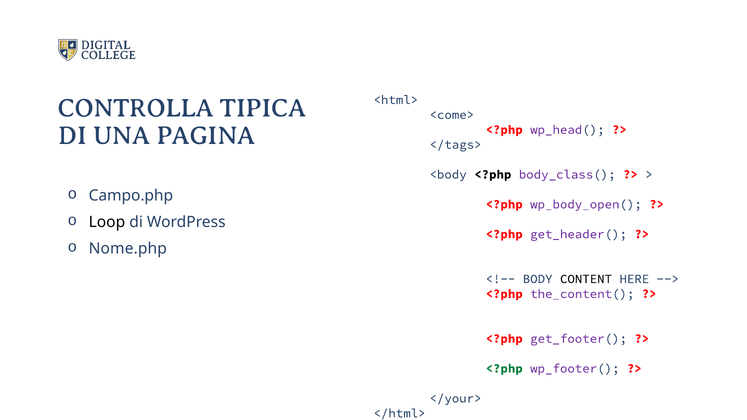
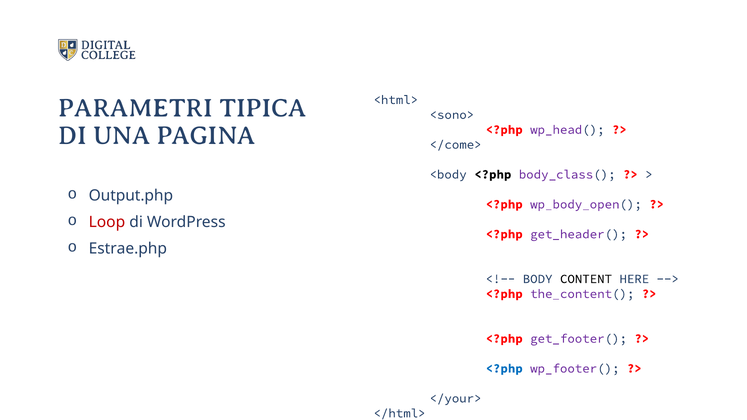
CONTROLLA: CONTROLLA -> PARAMETRI
<come>: <come> -> <sono>
</tags>: </tags> -> </come>
Campo.php: Campo.php -> Output.php
Loop colour: black -> red
Nome.php: Nome.php -> Estrae.php
<?php at (504, 369) colour: green -> blue
